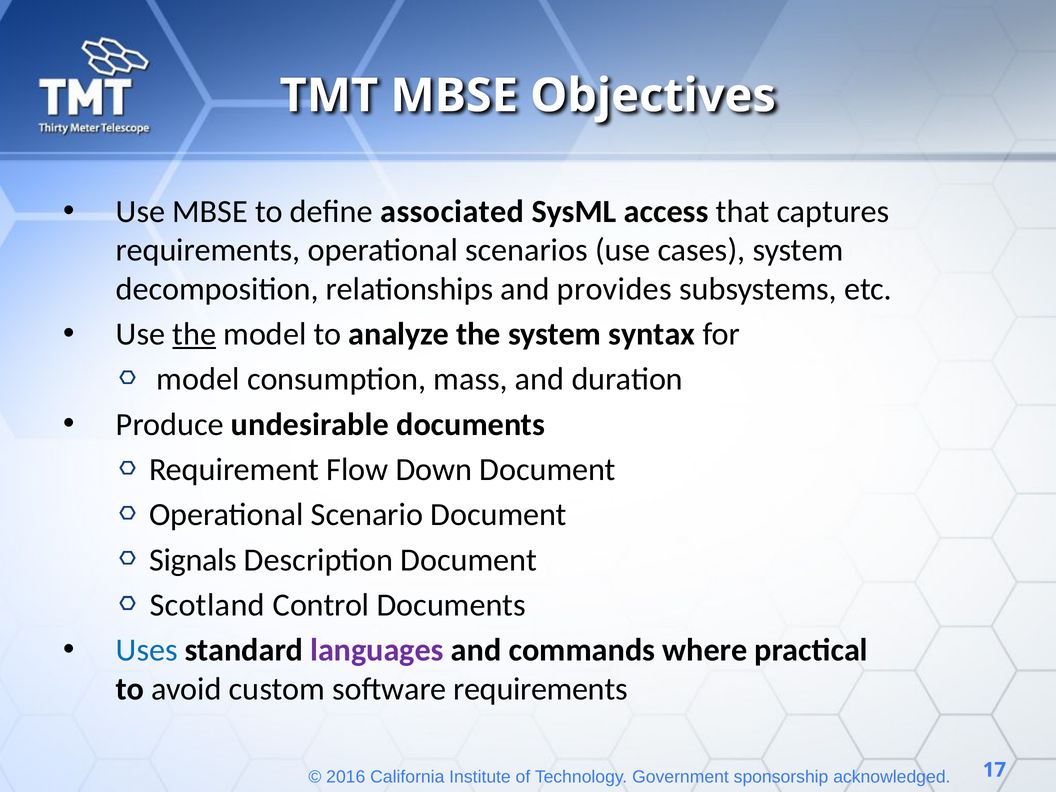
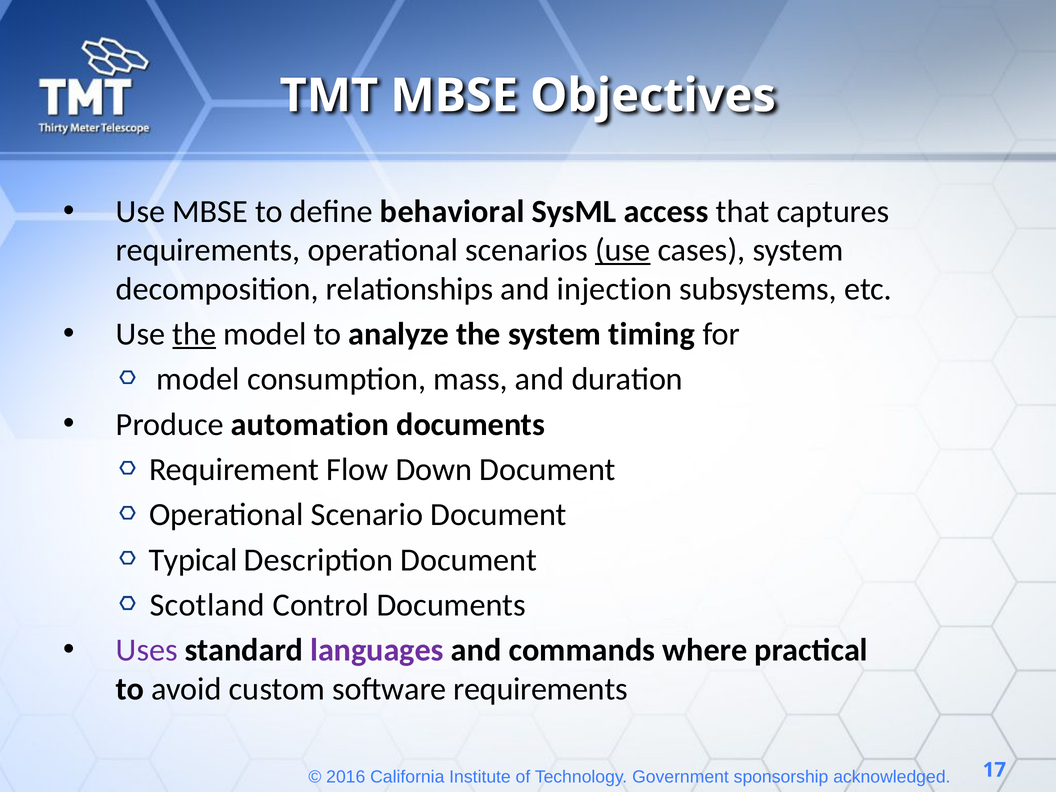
associated: associated -> behavioral
use at (623, 250) underline: none -> present
provides: provides -> injection
syntax: syntax -> timing
undesirable: undesirable -> automation
Signals: Signals -> Typical
Uses colour: blue -> purple
